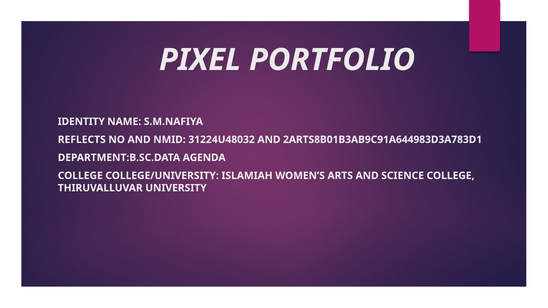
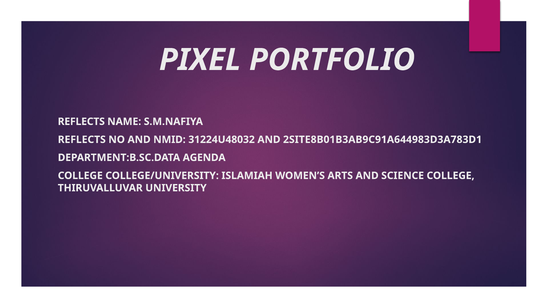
IDENTITY at (81, 122): IDENTITY -> REFLECTS
2ARTS8B01B3AB9C91A644983D3A783D1: 2ARTS8B01B3AB9C91A644983D3A783D1 -> 2SITE8B01B3AB9C91A644983D3A783D1
